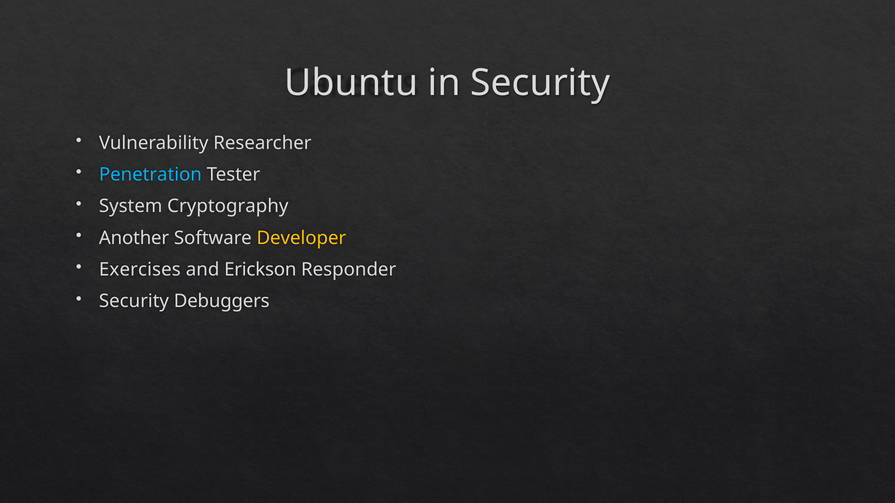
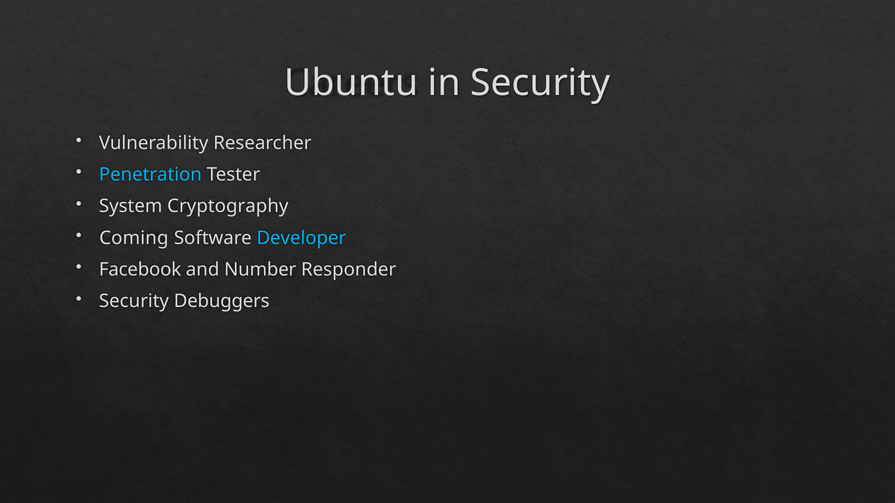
Another: Another -> Coming
Developer colour: yellow -> light blue
Exercises: Exercises -> Facebook
Erickson: Erickson -> Number
